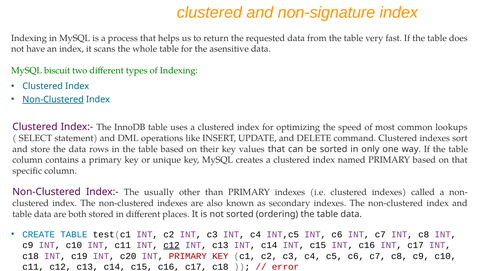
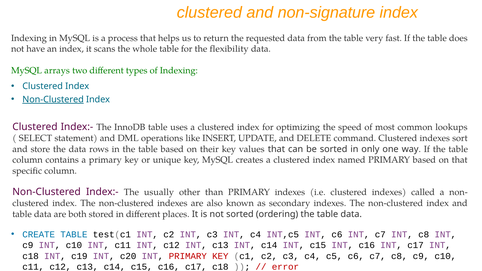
asensitive: asensitive -> flexibility
biscuit: biscuit -> arrays
c12 at (172, 245) underline: present -> none
